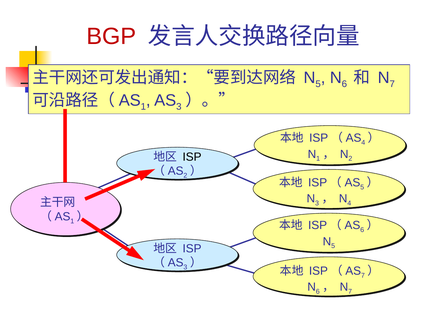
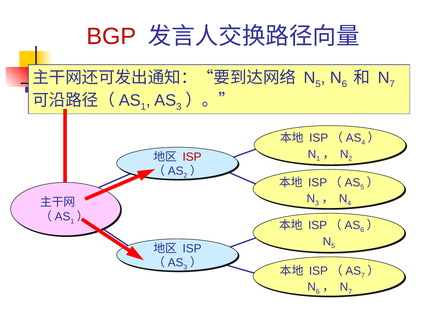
ISP at (192, 157) colour: black -> red
